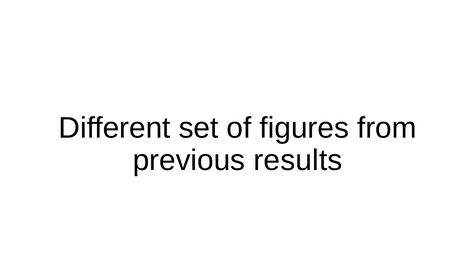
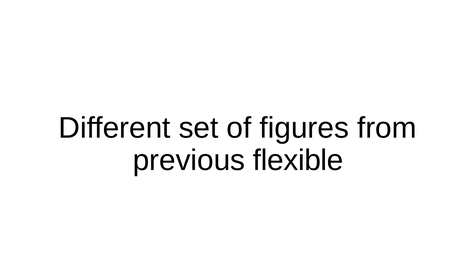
results: results -> flexible
